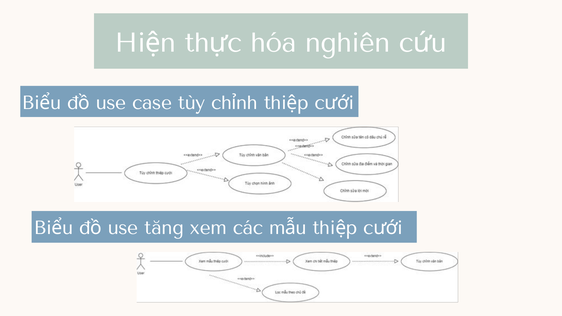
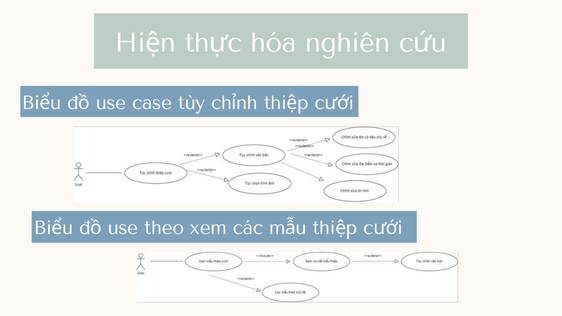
tăng: tăng -> theo
